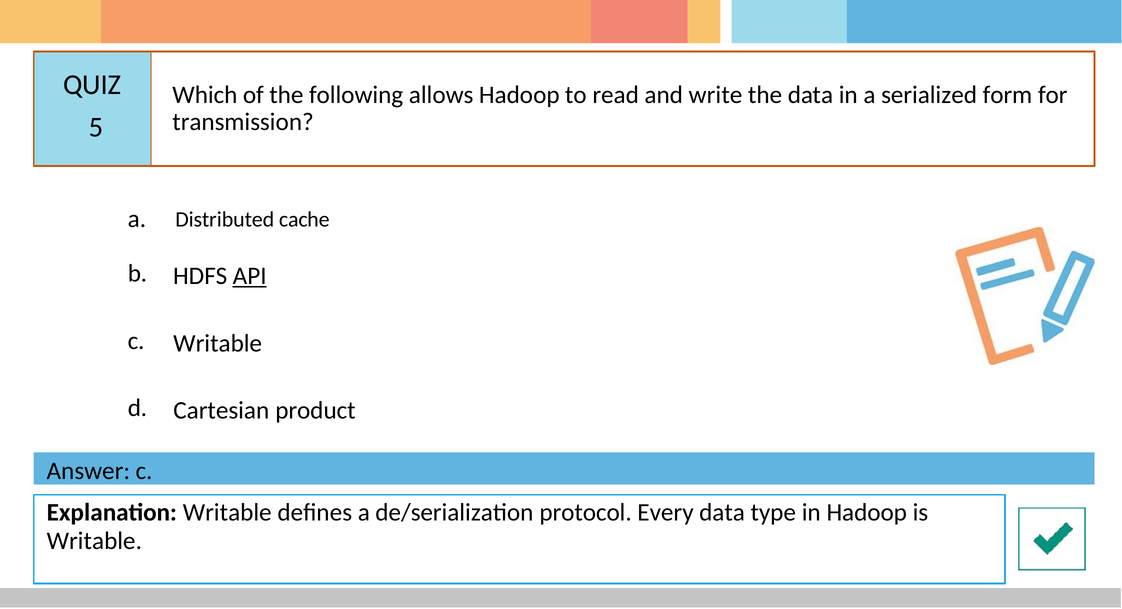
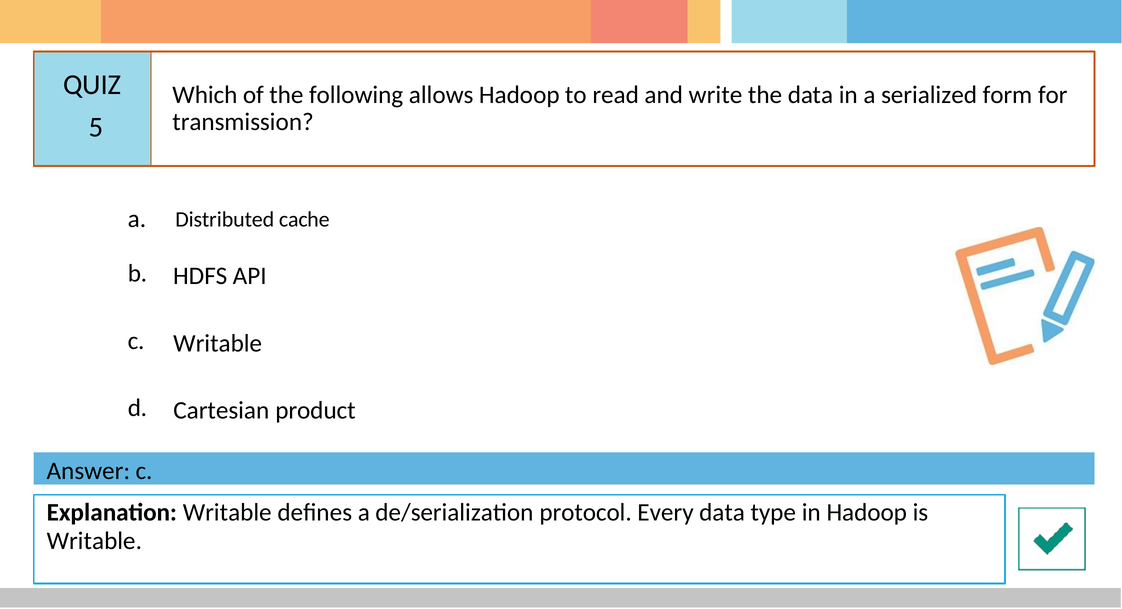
API underline: present -> none
